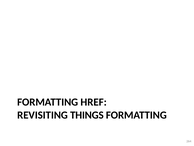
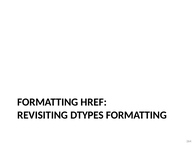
THINGS: THINGS -> DTYPES
